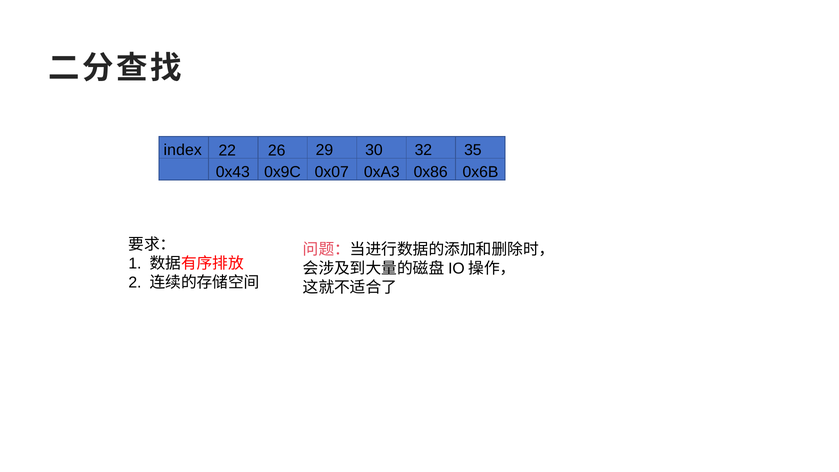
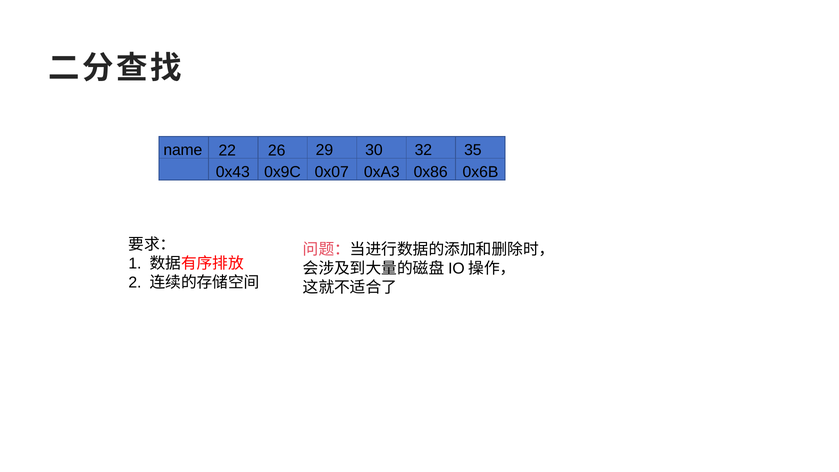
index: index -> name
